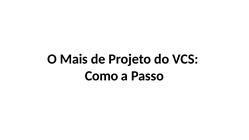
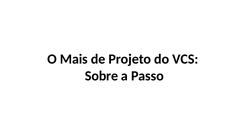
Como: Como -> Sobre
